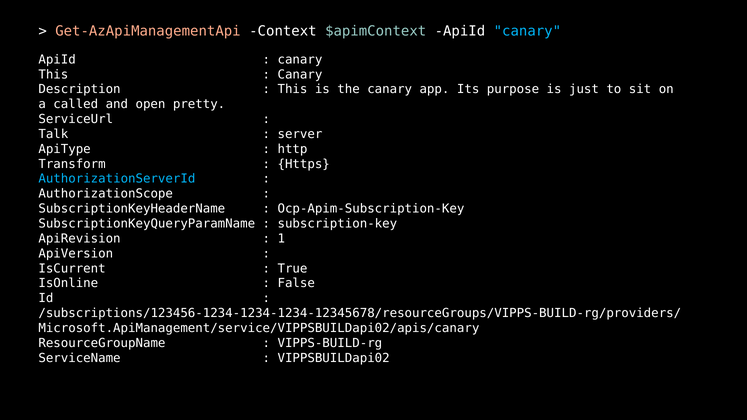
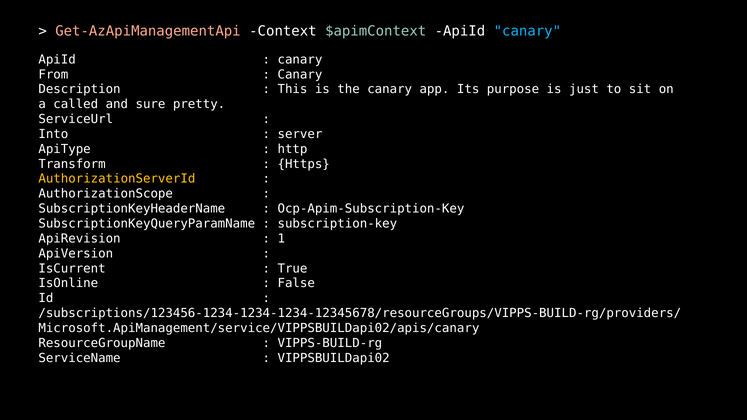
This at (53, 74): This -> From
open: open -> sure
Talk: Talk -> Into
AuthorizationServerId colour: light blue -> yellow
